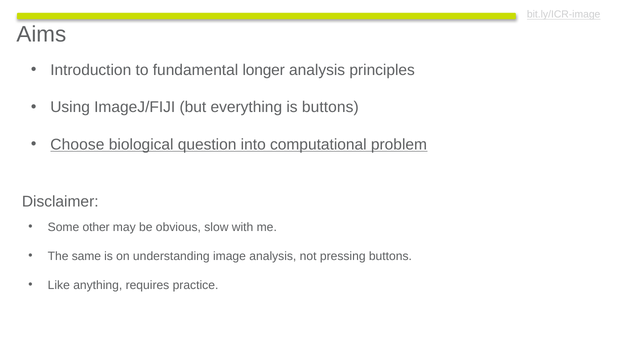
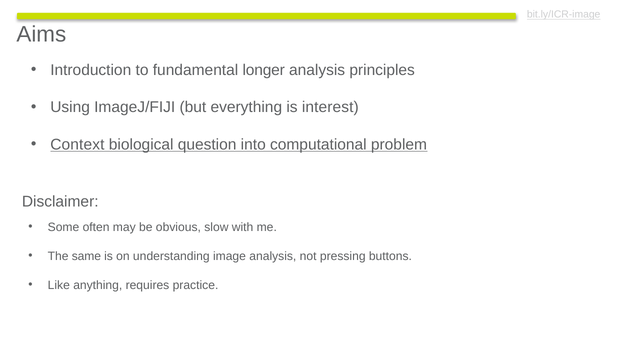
is buttons: buttons -> interest
Choose: Choose -> Context
other: other -> often
